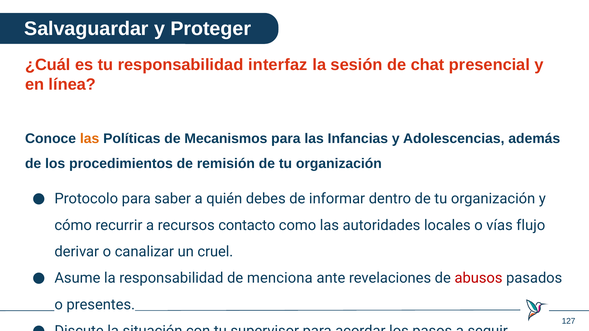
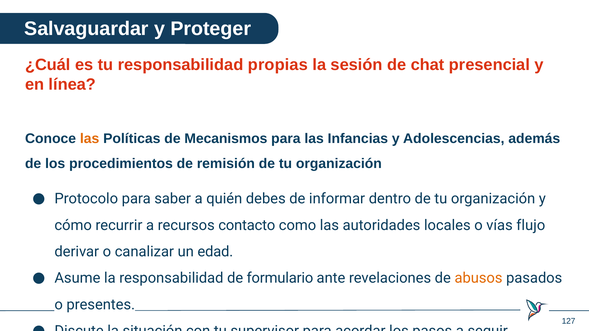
interfaz: interfaz -> propias
cruel: cruel -> edad
menciona: menciona -> formulario
abusos colour: red -> orange
